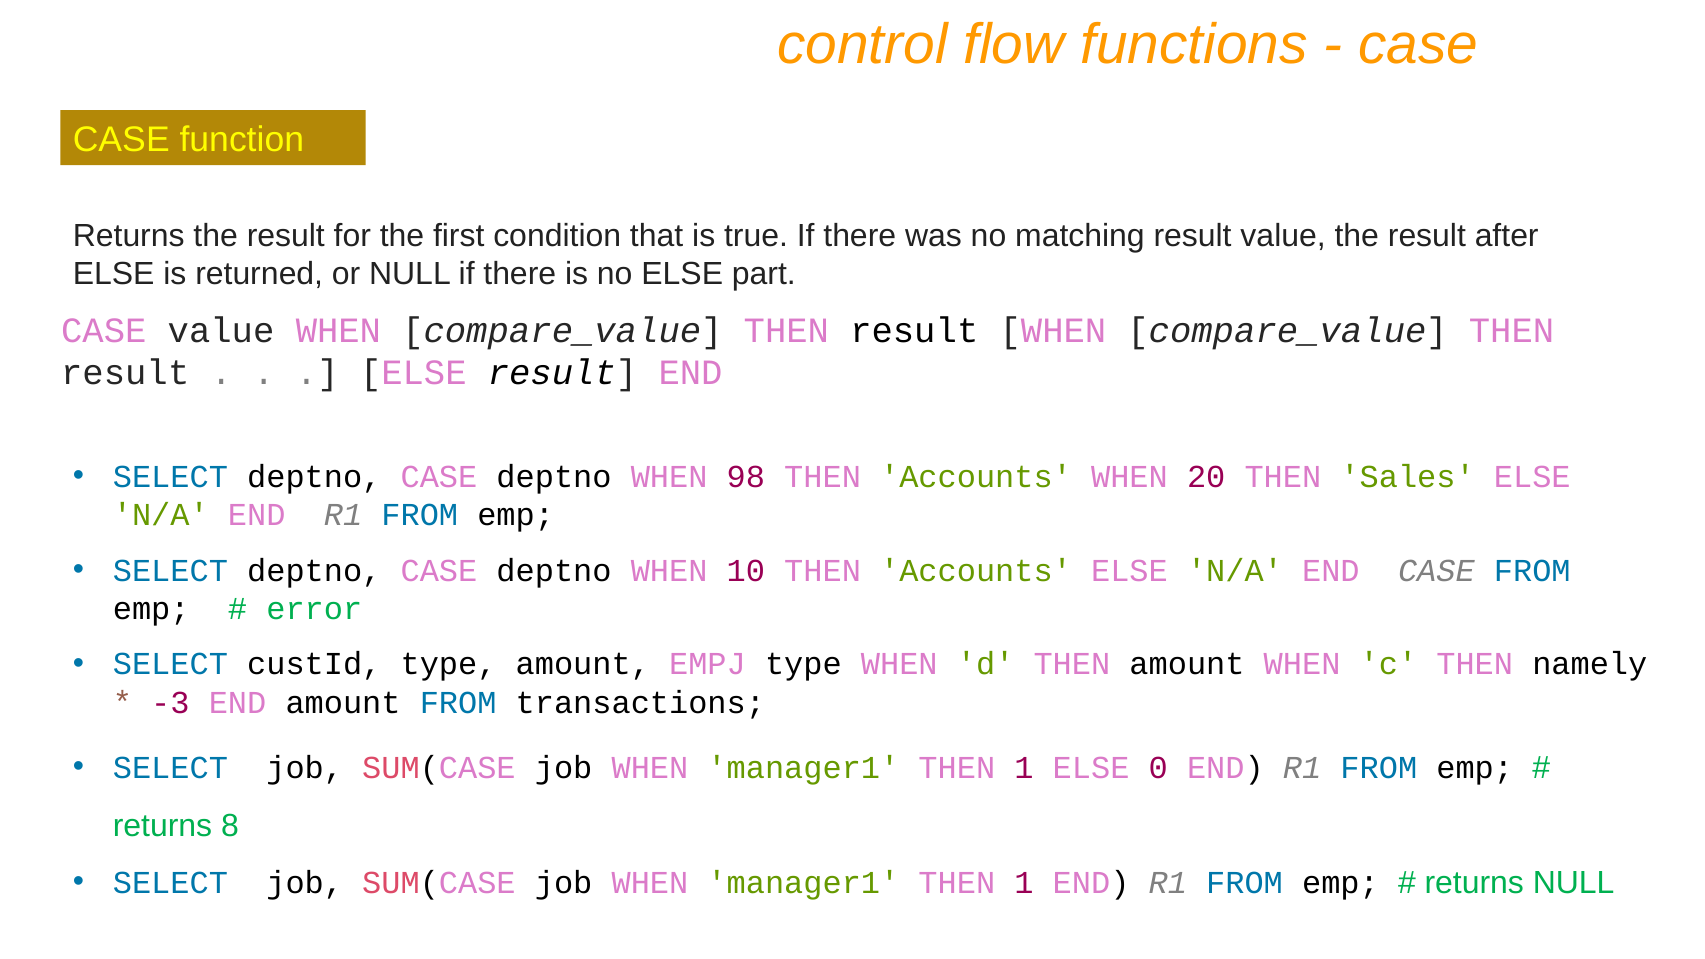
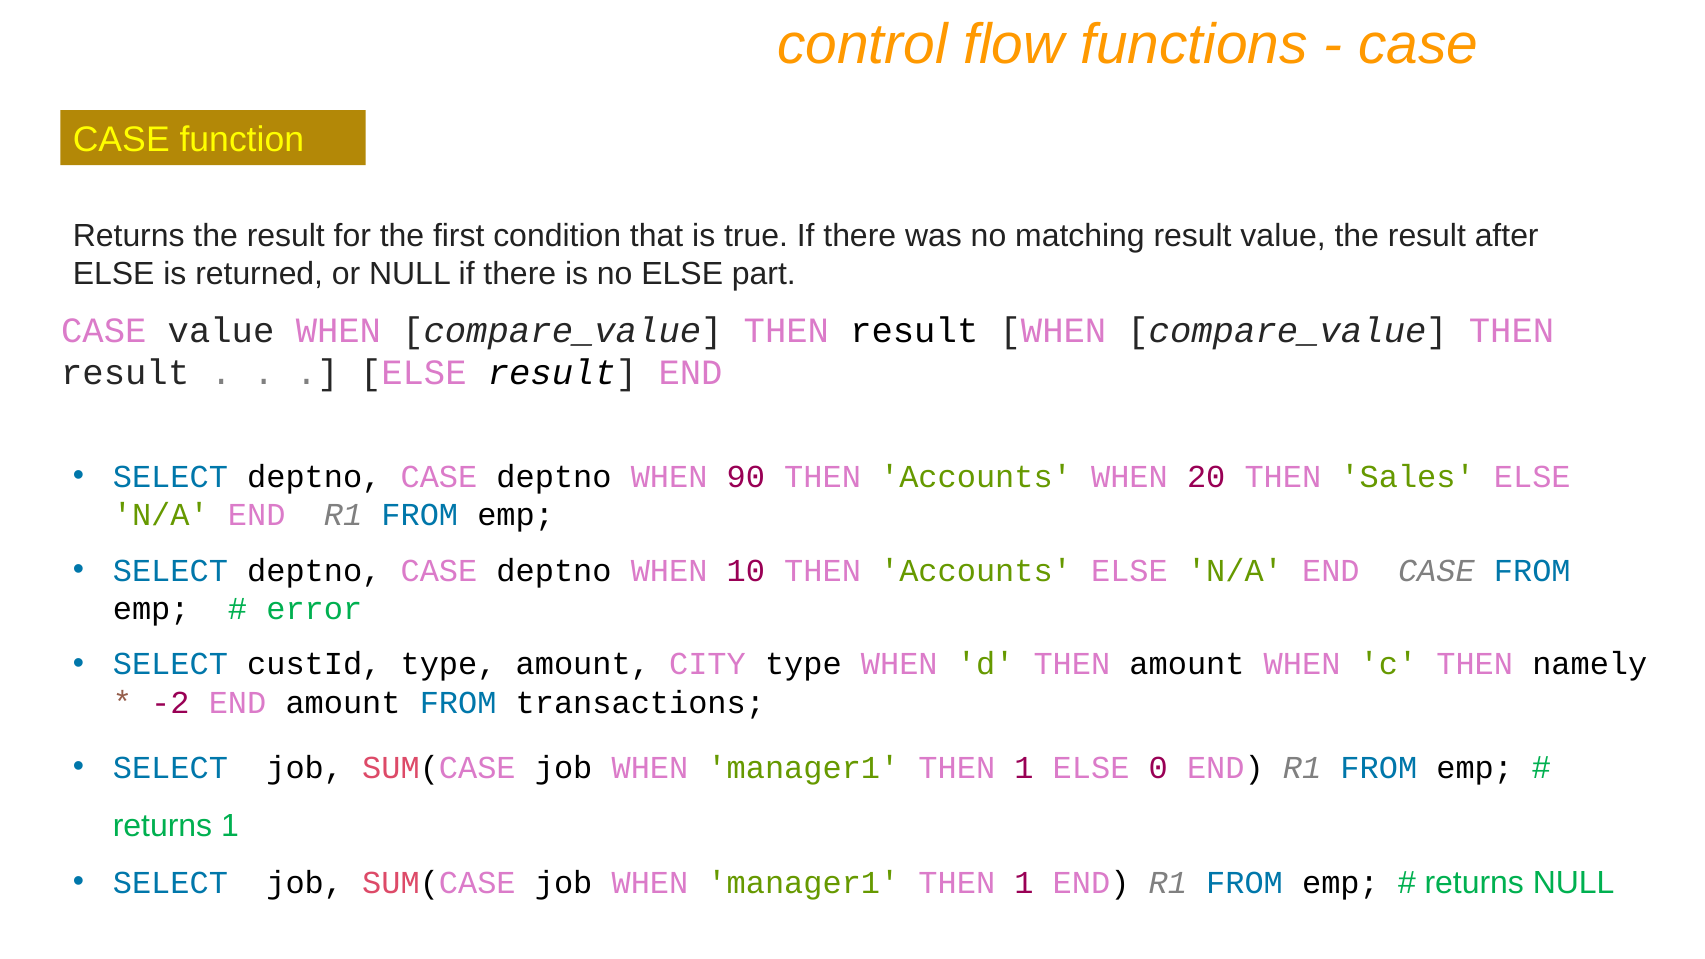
98: 98 -> 90
EMPJ: EMPJ -> CITY
-3: -3 -> -2
returns 8: 8 -> 1
